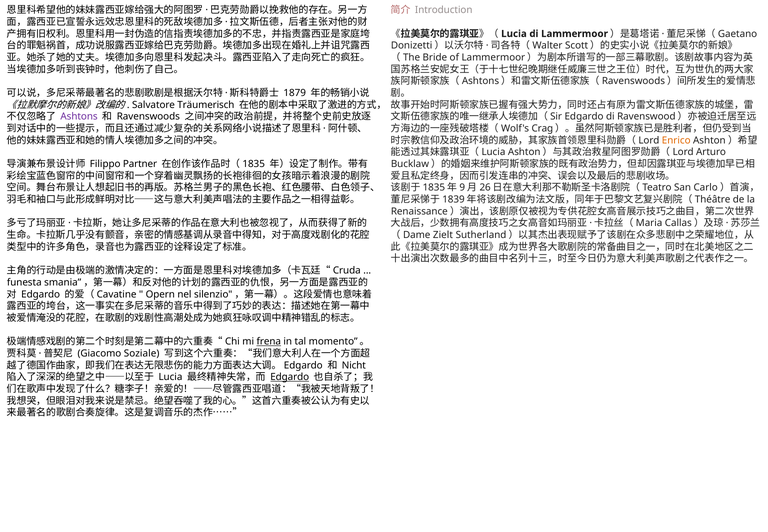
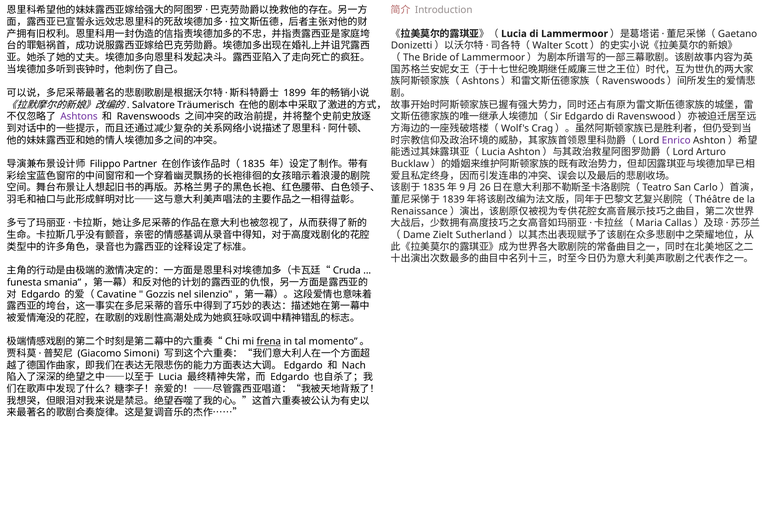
1879: 1879 -> 1899
Enrico colour: orange -> purple
Opern: Opern -> Gozzis
Soziale: Soziale -> Simoni
Nicht: Nicht -> Nach
Edgardo at (290, 377) underline: present -> none
